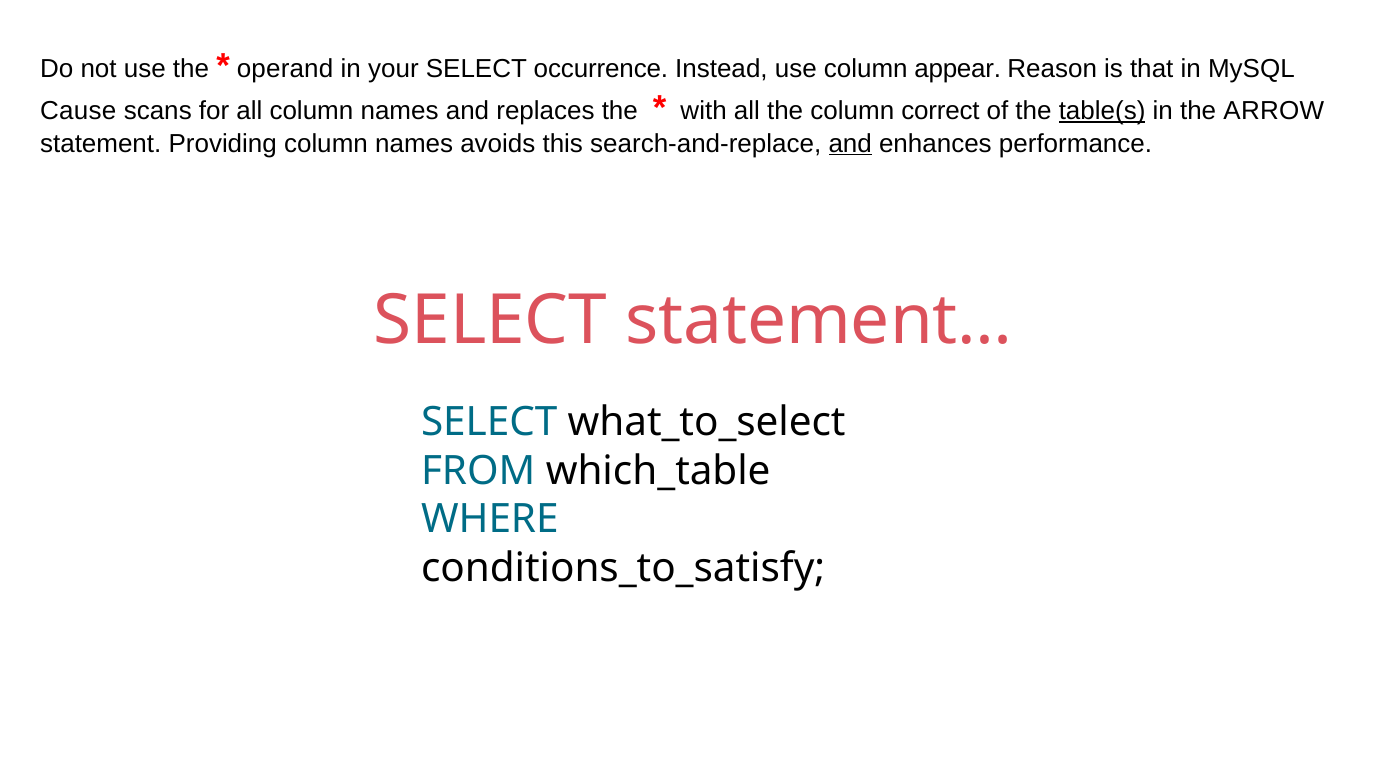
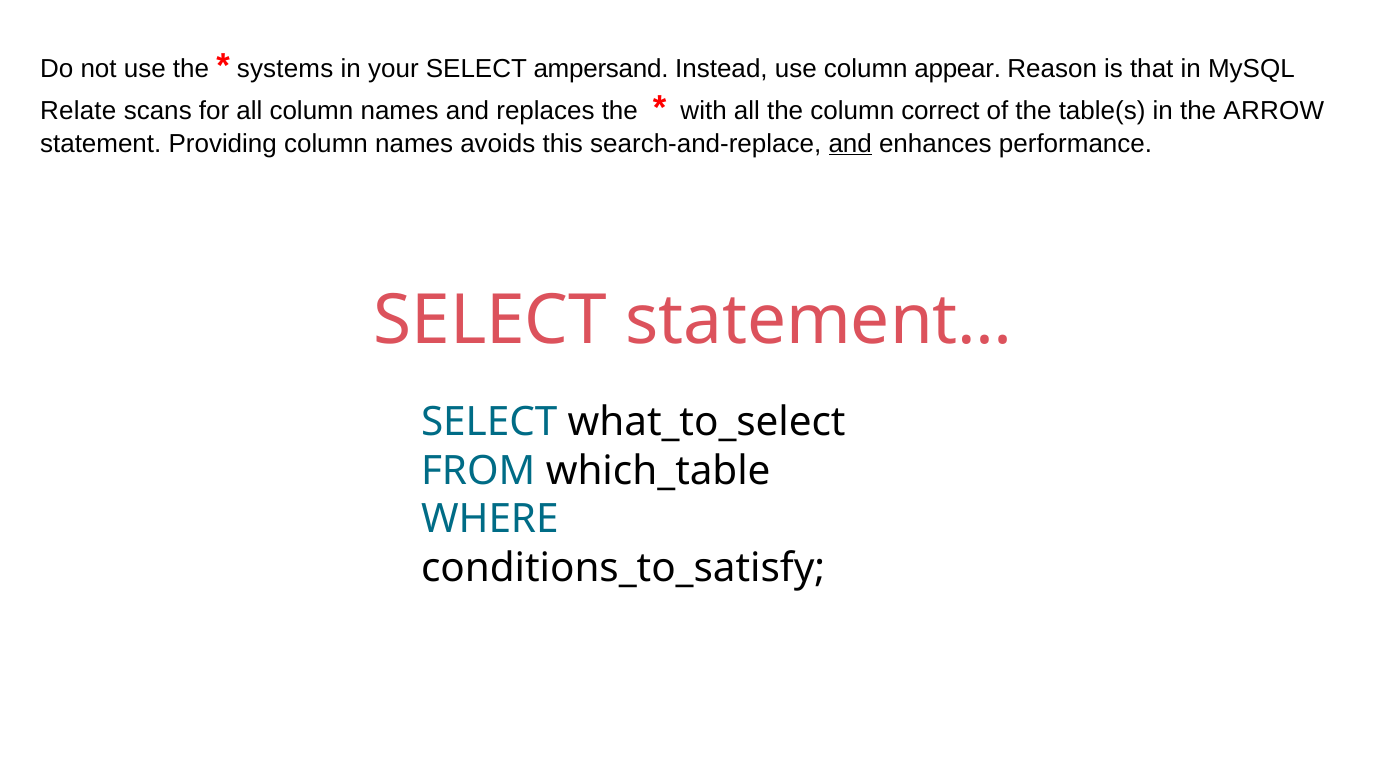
operand: operand -> systems
occurrence: occurrence -> ampersand
Cause: Cause -> Relate
table(s underline: present -> none
